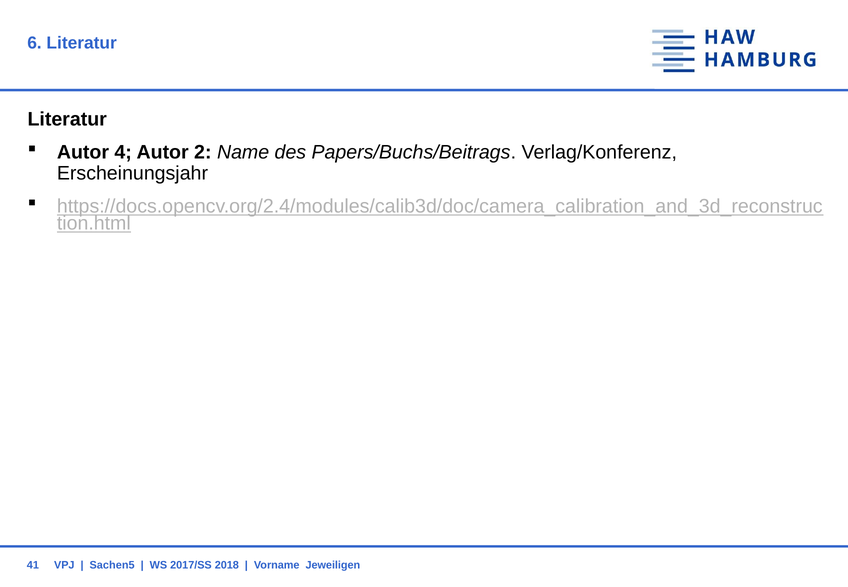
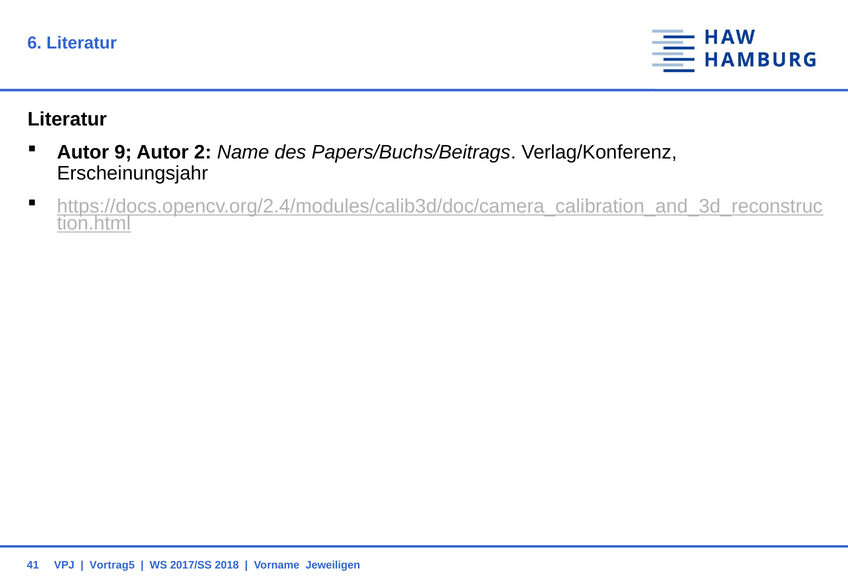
4: 4 -> 9
Sachen5: Sachen5 -> Vortrag5
